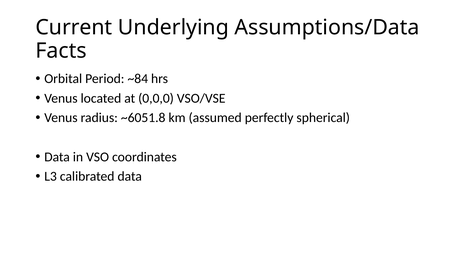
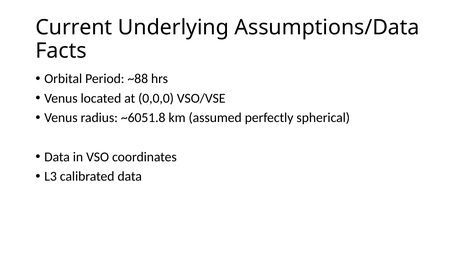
~84: ~84 -> ~88
